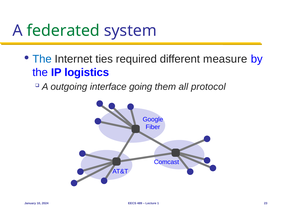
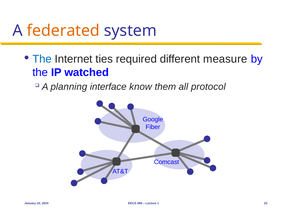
federated colour: green -> orange
logistics: logistics -> watched
outgoing: outgoing -> planning
going: going -> know
